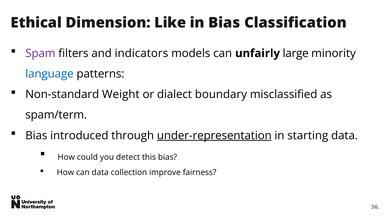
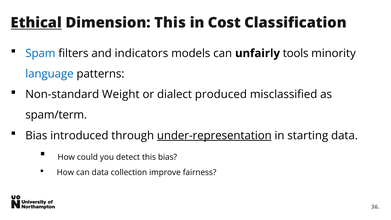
Ethical underline: none -> present
Dimension Like: Like -> This
in Bias: Bias -> Cost
Spam colour: purple -> blue
large: large -> tools
boundary: boundary -> produced
